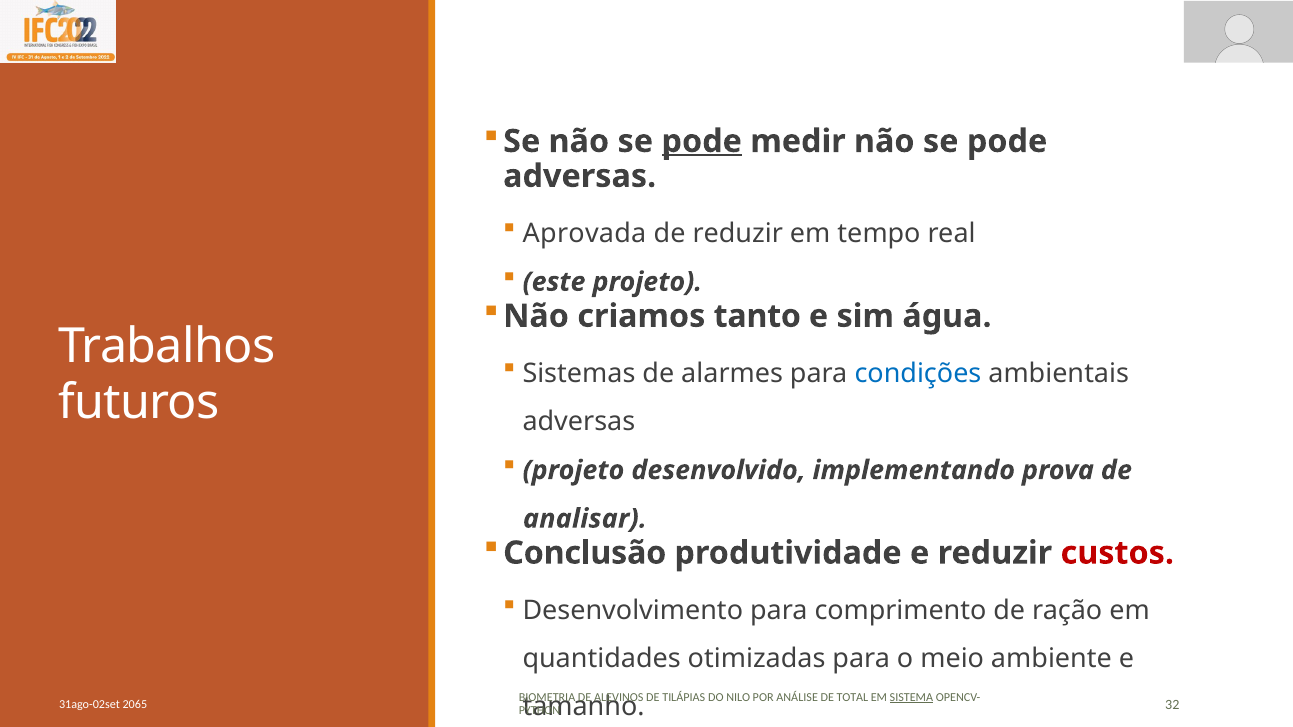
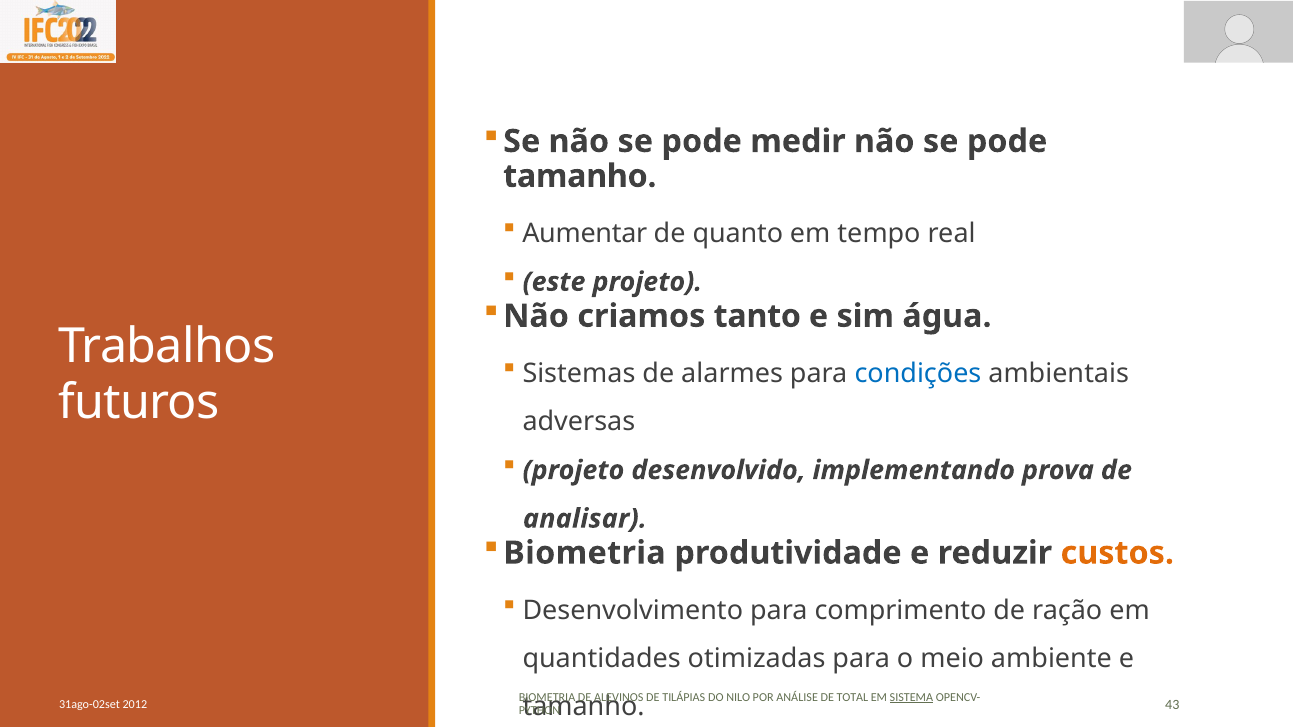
pode at (702, 141) underline: present -> none
adversas at (580, 176): adversas -> tamanho
Aprovada: Aprovada -> Aumentar
de reduzir: reduzir -> quanto
Conclusão at (585, 553): Conclusão -> Biometria
custos colour: red -> orange
2065: 2065 -> 2012
32: 32 -> 43
